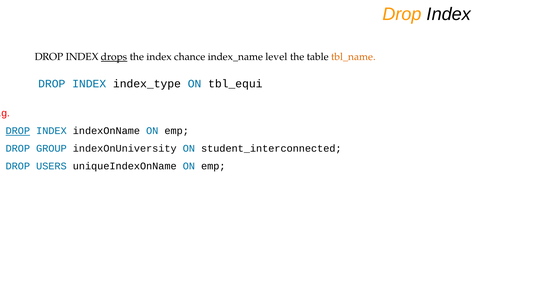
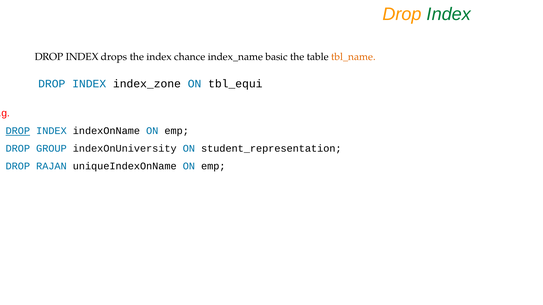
Index at (449, 14) colour: black -> green
drops underline: present -> none
level: level -> basic
index_type: index_type -> index_zone
student_interconnected: student_interconnected -> student_representation
USERS: USERS -> RAJAN
